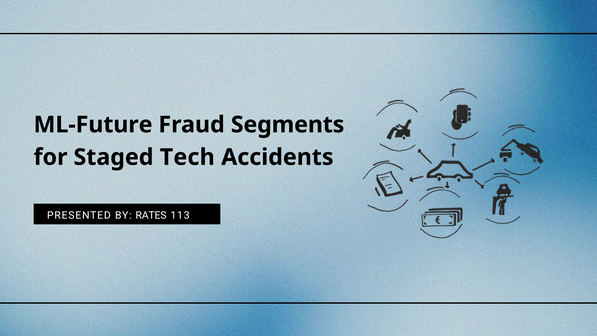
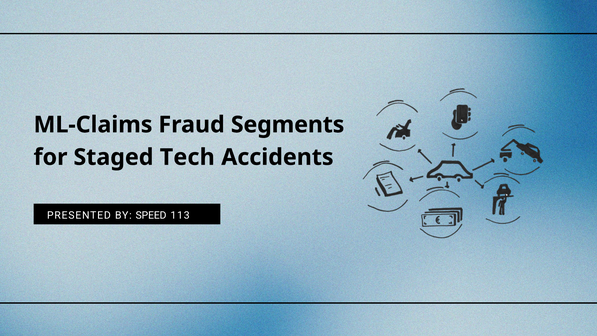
ML-Future: ML-Future -> ML-Claims
RATES: RATES -> SPEED
